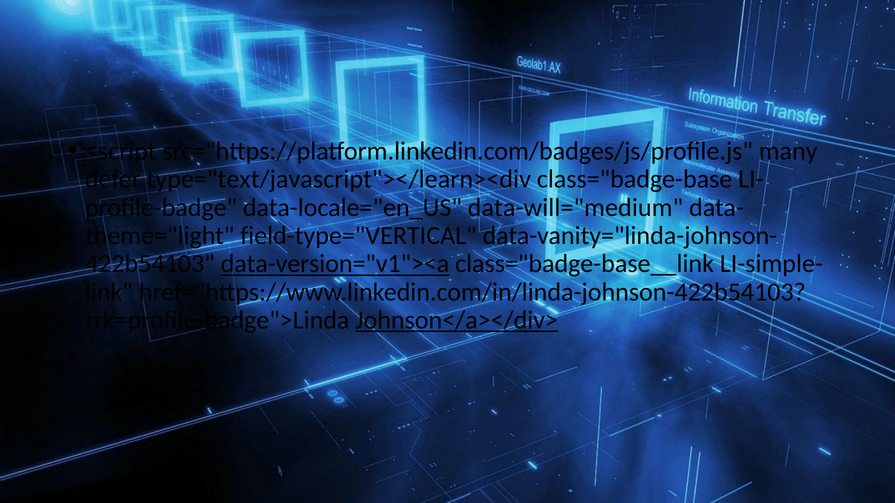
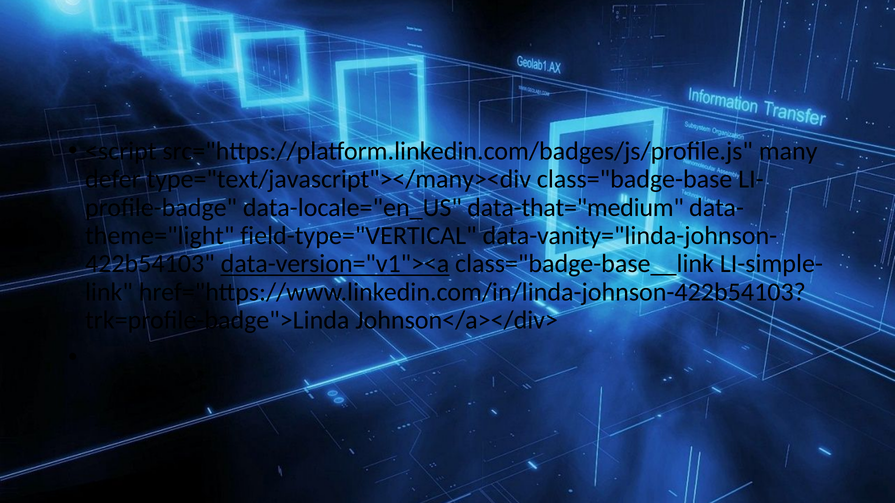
type="text/javascript"></learn><div: type="text/javascript"></learn><div -> type="text/javascript"></many><div
data-will="medium: data-will="medium -> data-that="medium
Johnson</a></div> underline: present -> none
